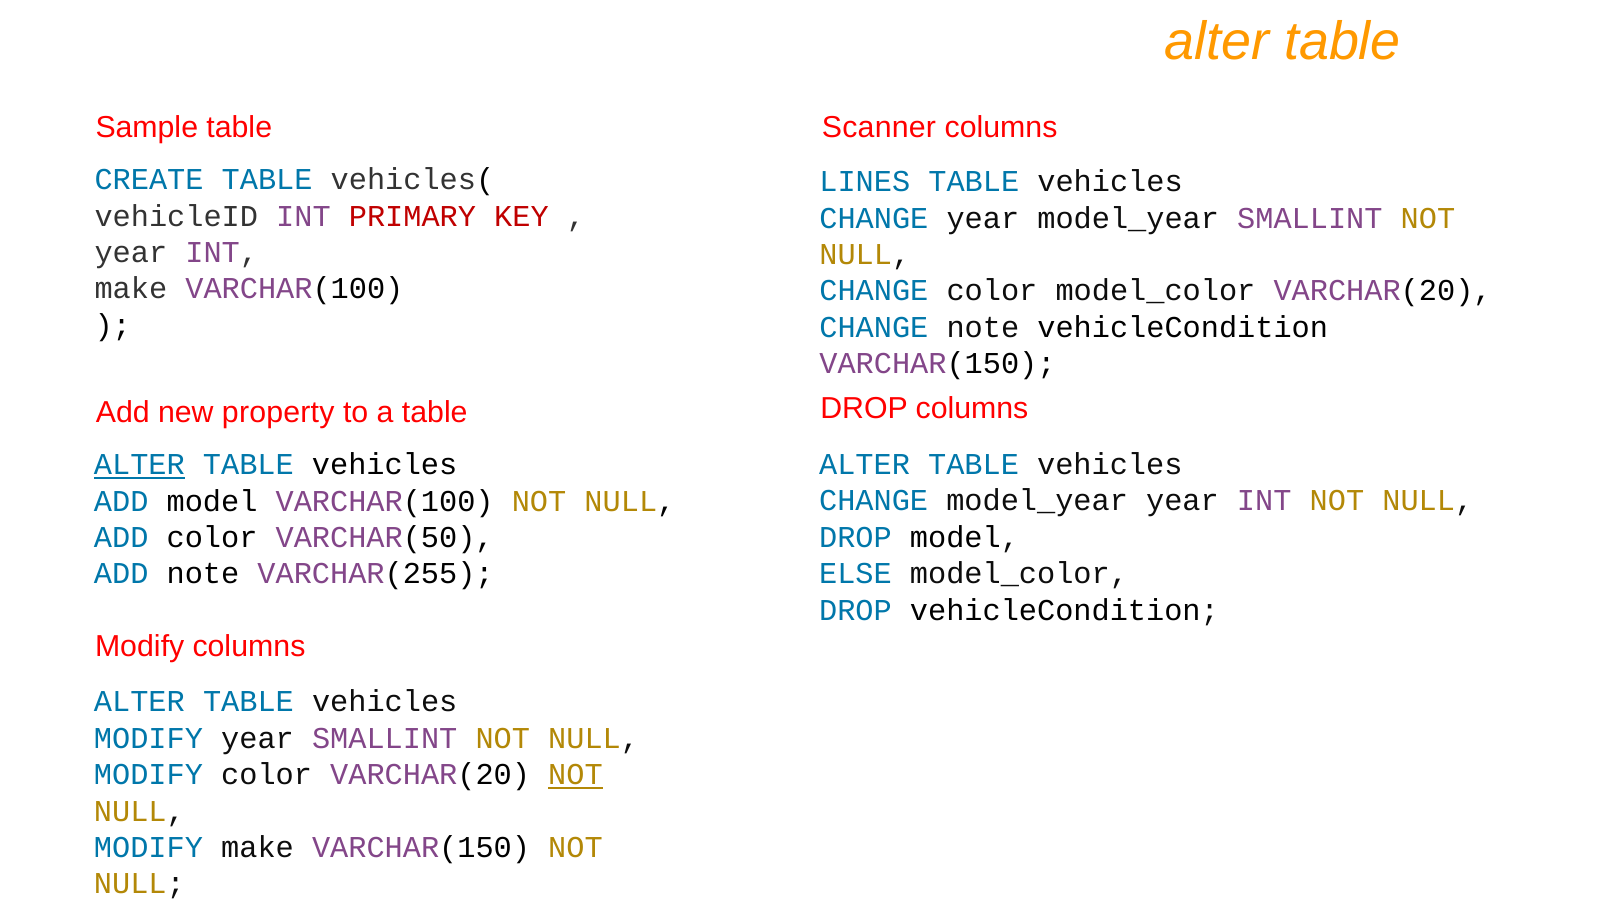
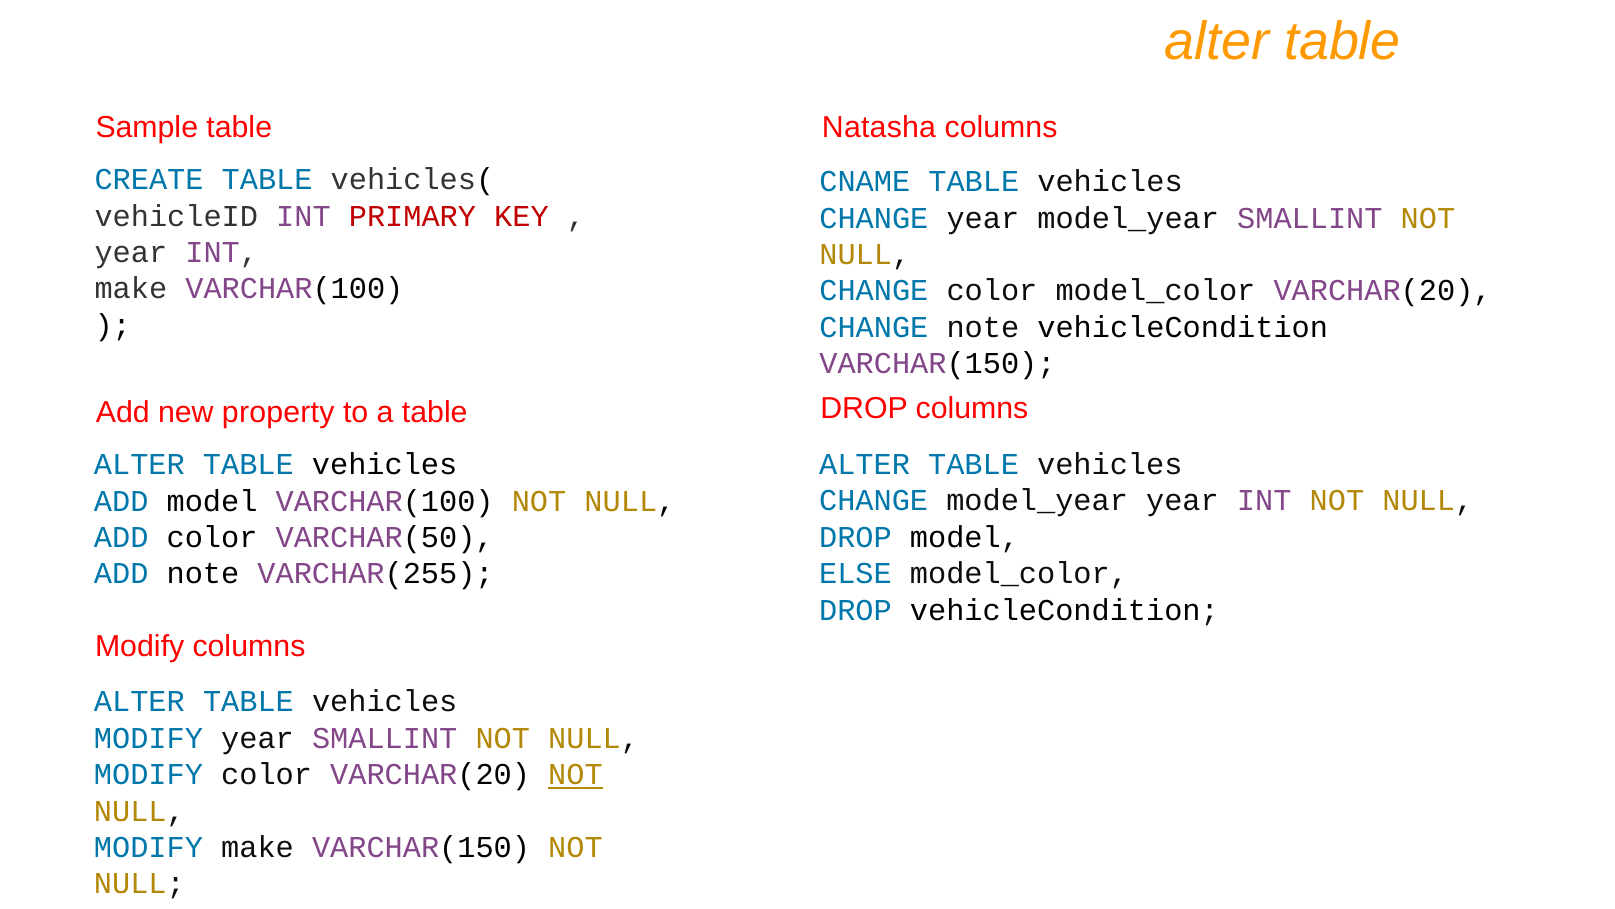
Scanner: Scanner -> Natasha
LINES: LINES -> CNAME
ALTER at (139, 464) underline: present -> none
